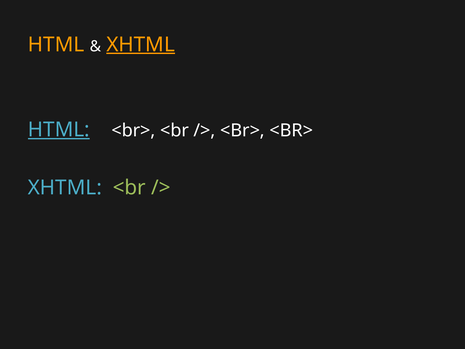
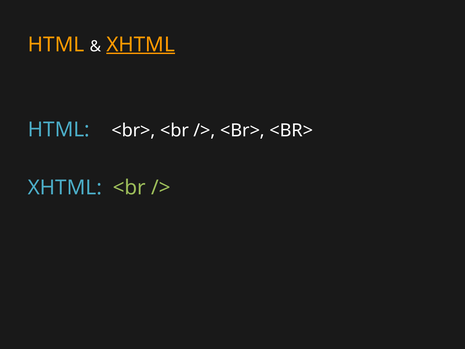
HTML at (59, 130) underline: present -> none
